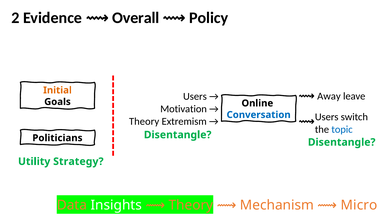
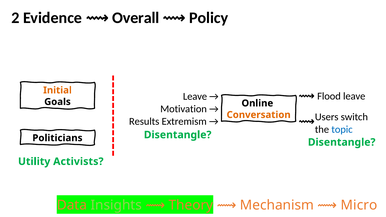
Away: Away -> Flood
Users at (195, 97): Users -> Leave
Conversation colour: blue -> orange
Theory at (144, 122): Theory -> Results
Strategy: Strategy -> Activists
Insights colour: white -> light green
